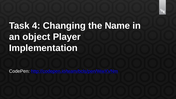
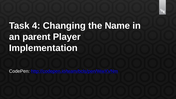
object: object -> parent
